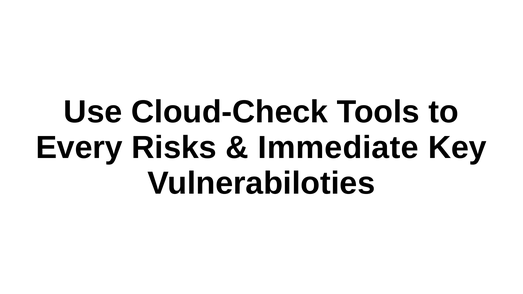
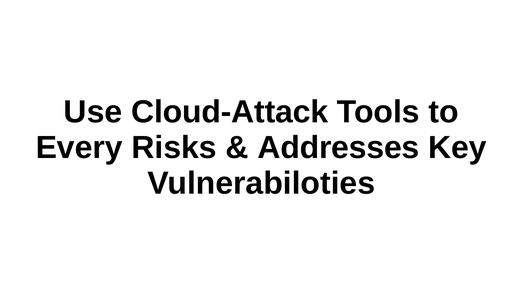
Cloud-Check: Cloud-Check -> Cloud-Attack
Immediate: Immediate -> Addresses
